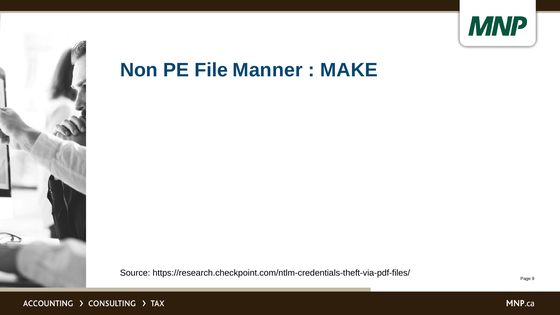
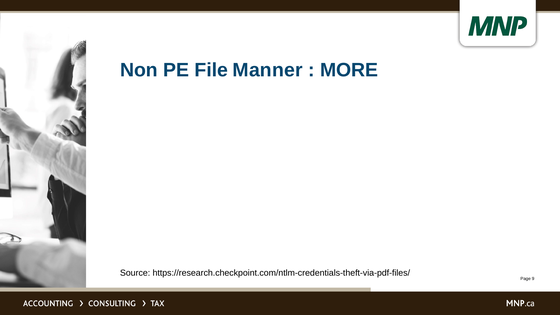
MAKE: MAKE -> MORE
